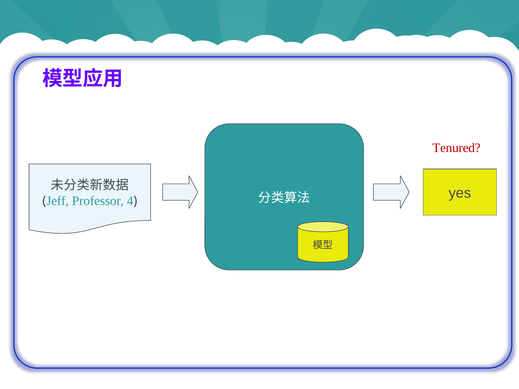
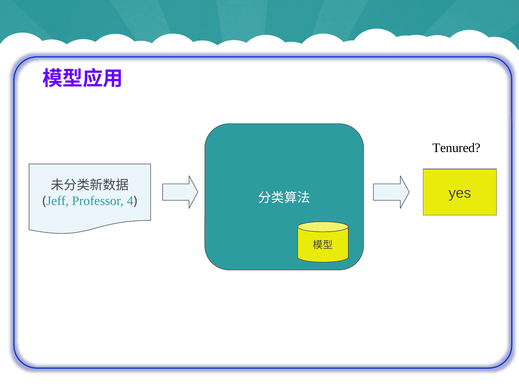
Tenured colour: red -> black
